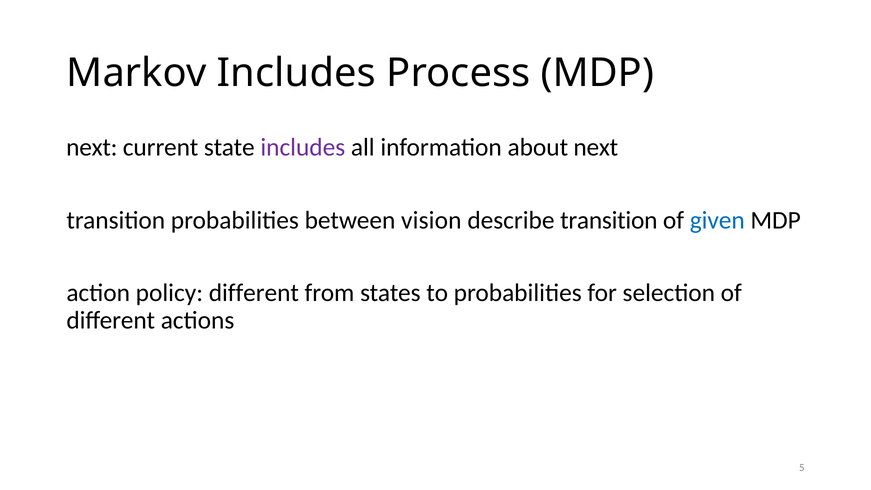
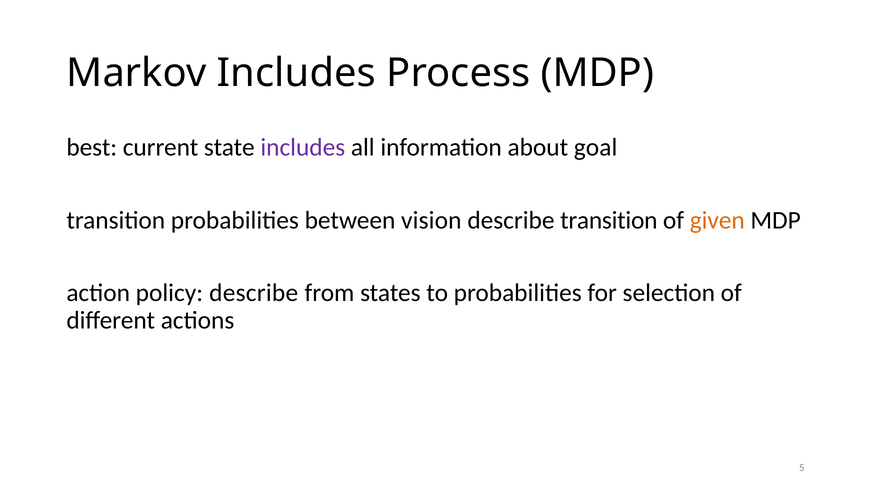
next at (92, 147): next -> best
about next: next -> goal
given colour: blue -> orange
policy different: different -> describe
